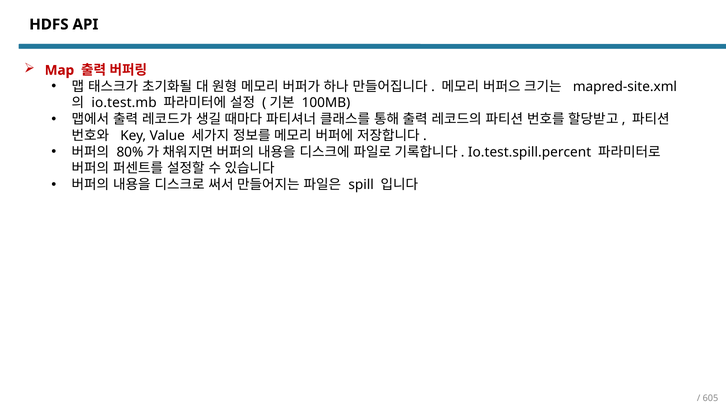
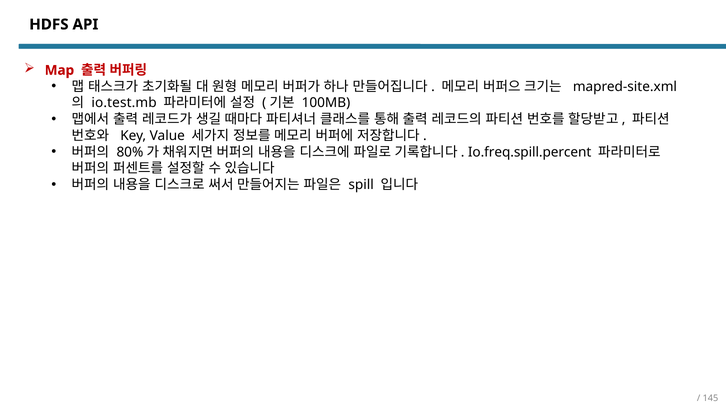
Io.test.spill.percent: Io.test.spill.percent -> Io.freq.spill.percent
605: 605 -> 145
